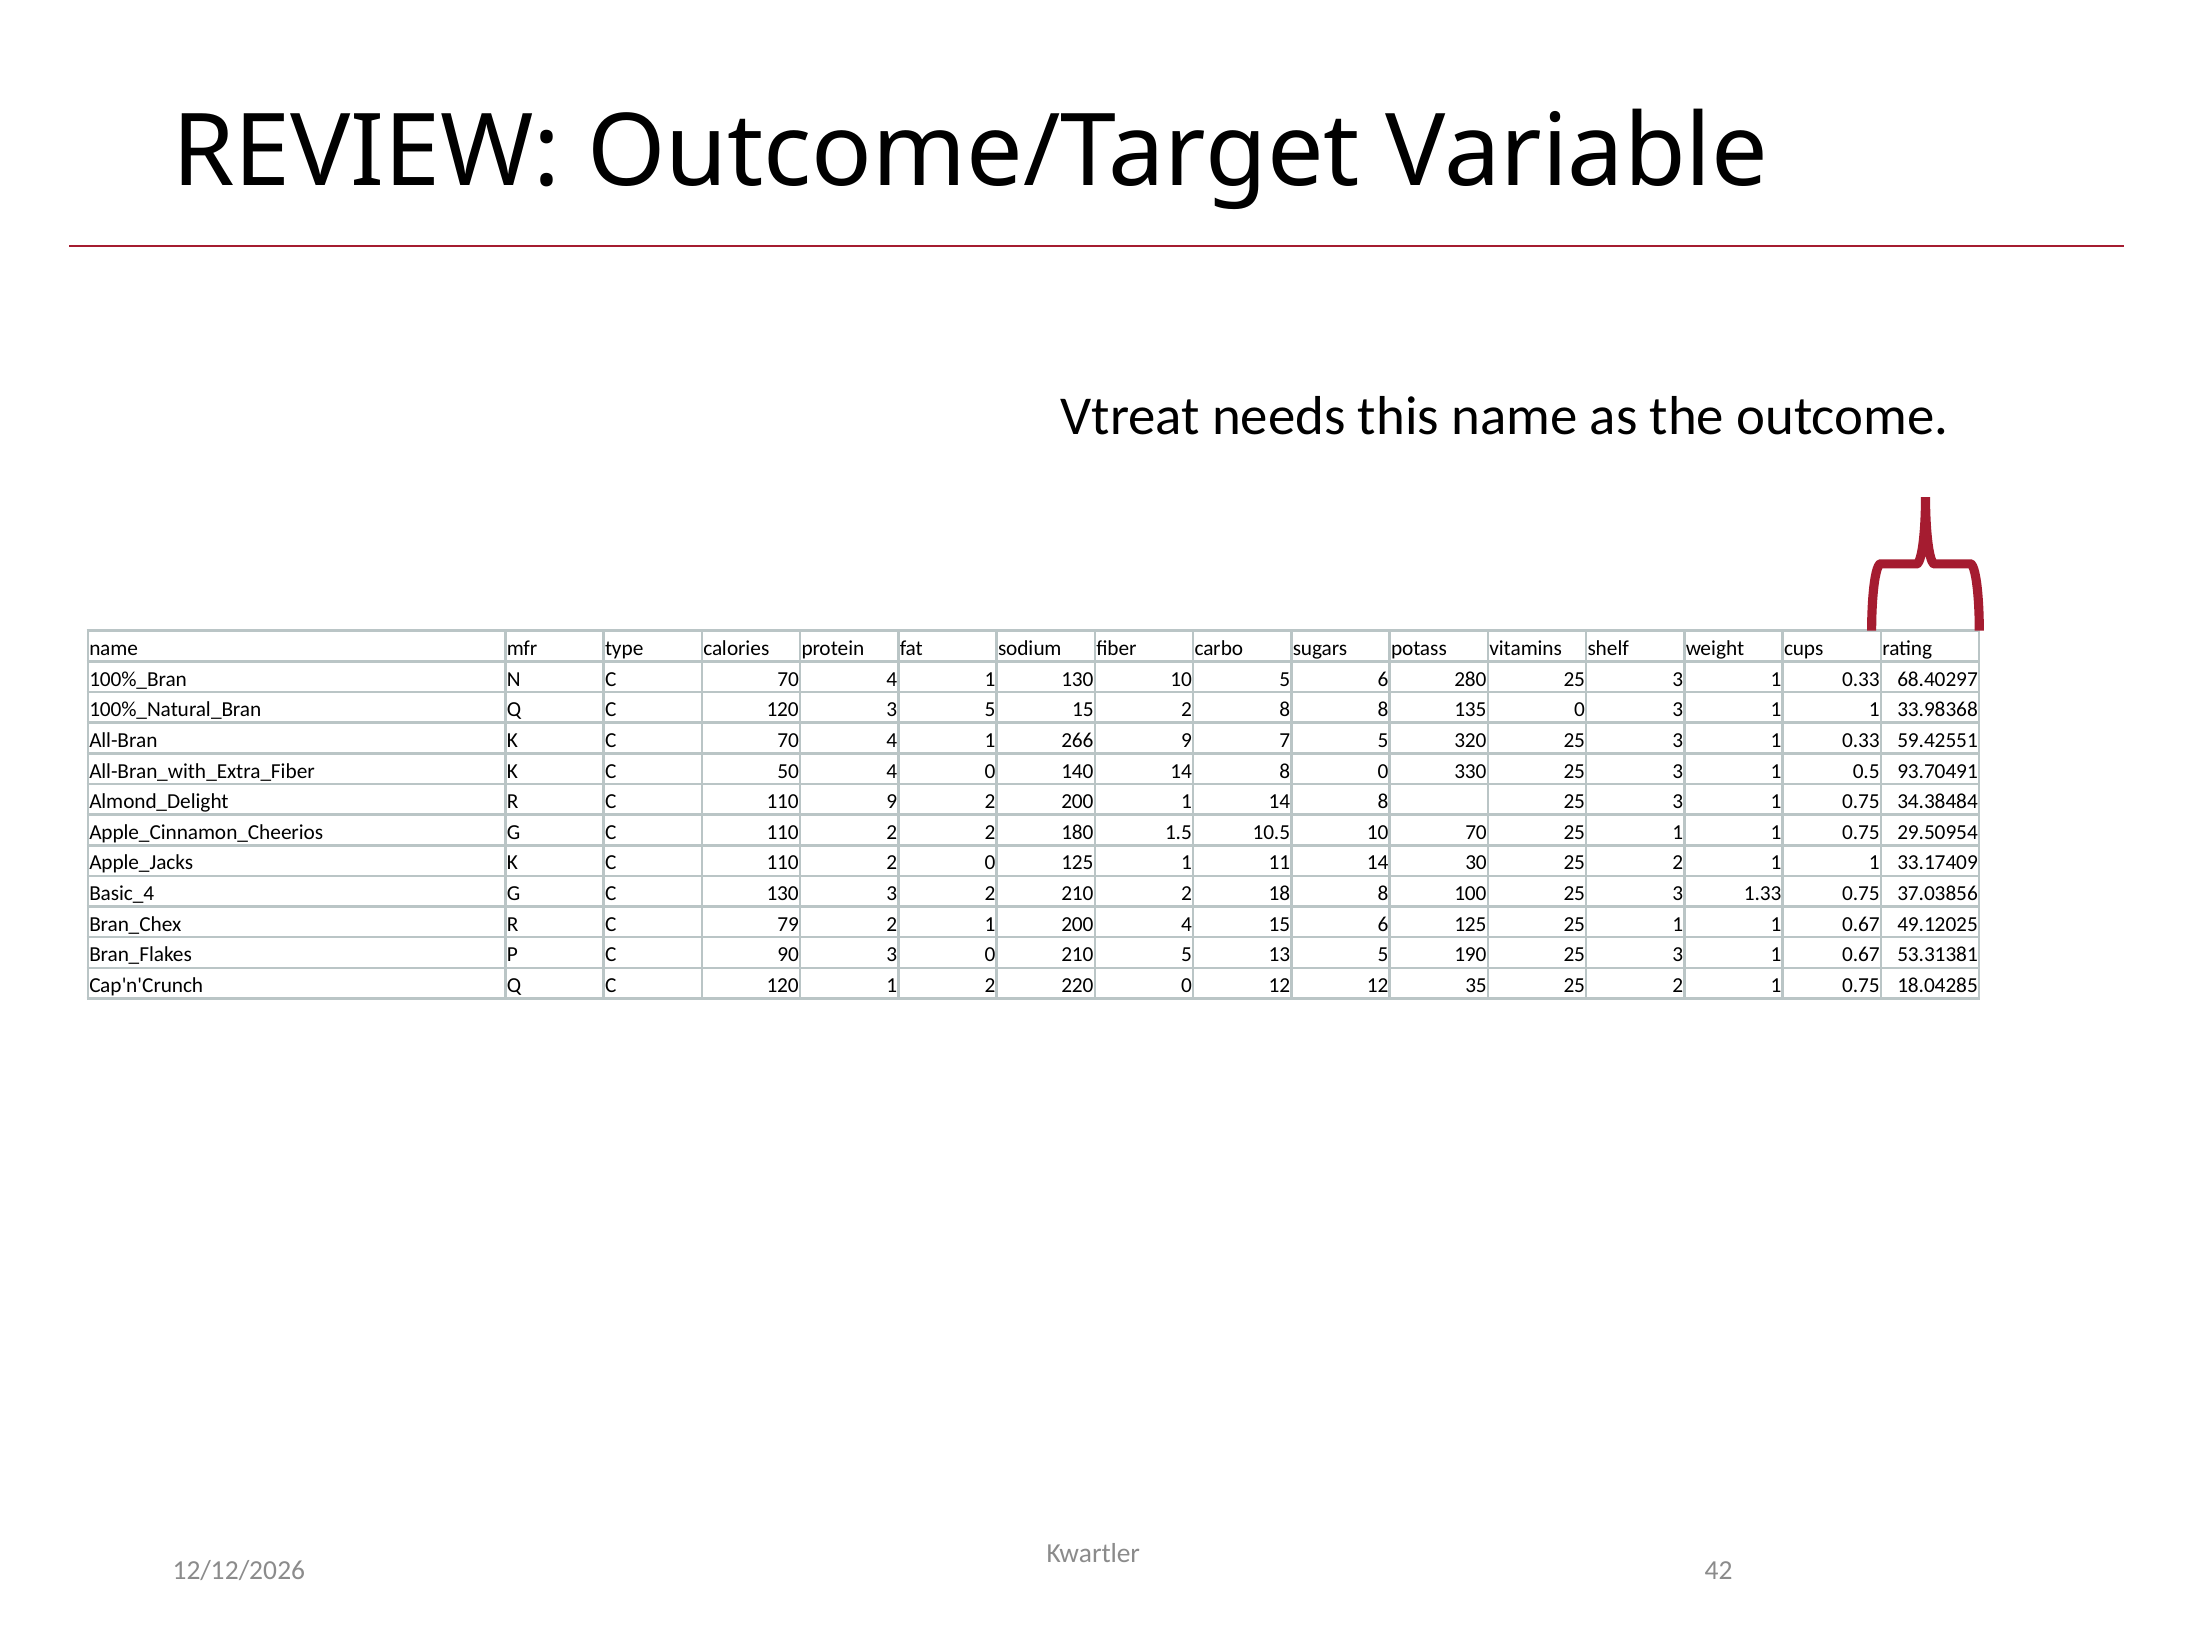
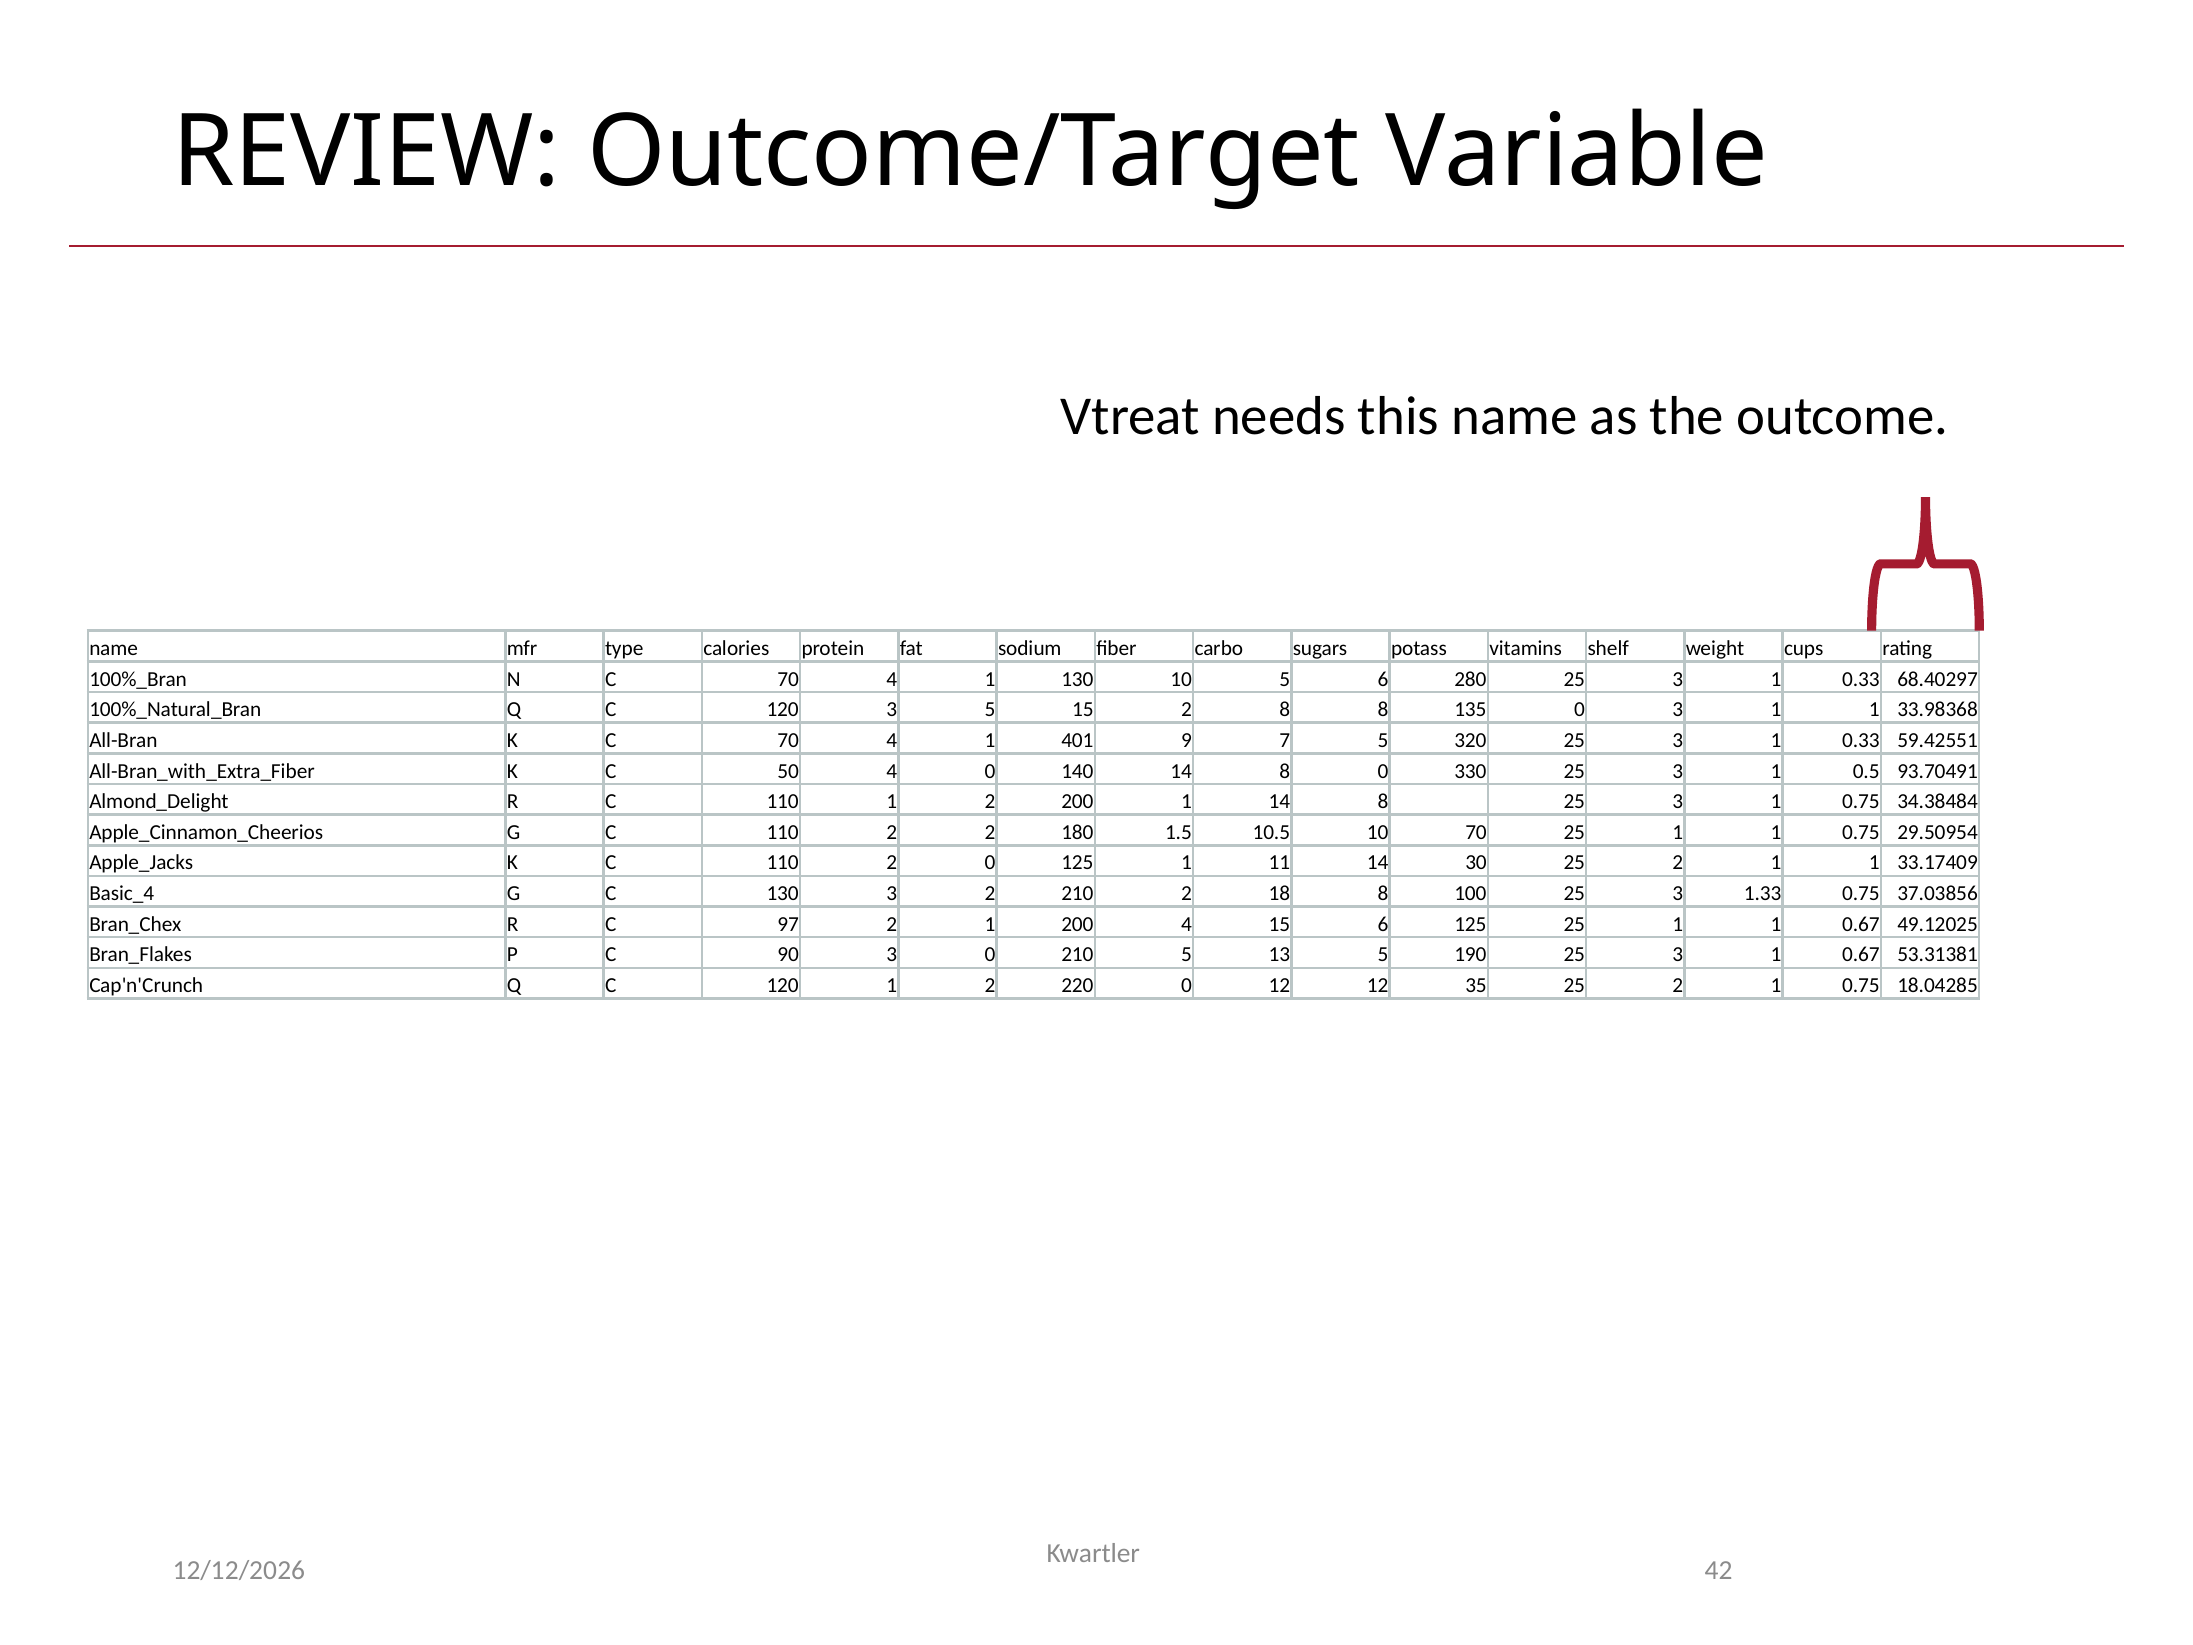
266: 266 -> 401
110 9: 9 -> 1
79: 79 -> 97
